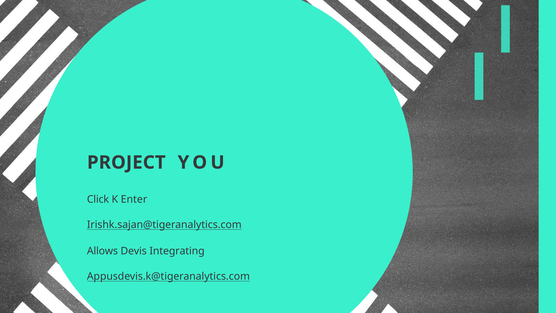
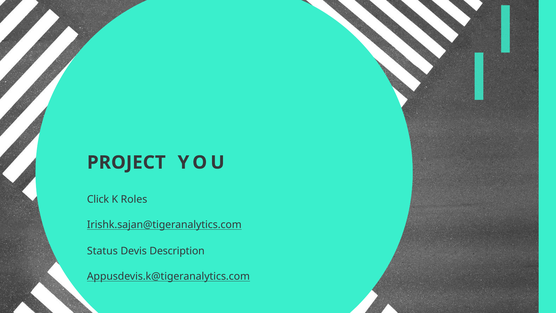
Enter: Enter -> Roles
Allows: Allows -> Status
Integrating: Integrating -> Description
